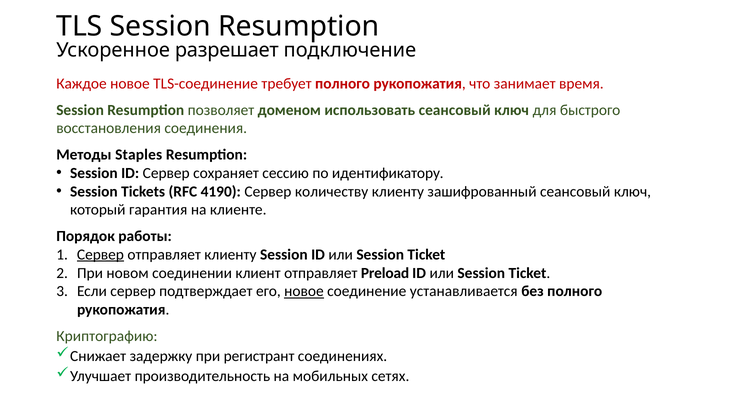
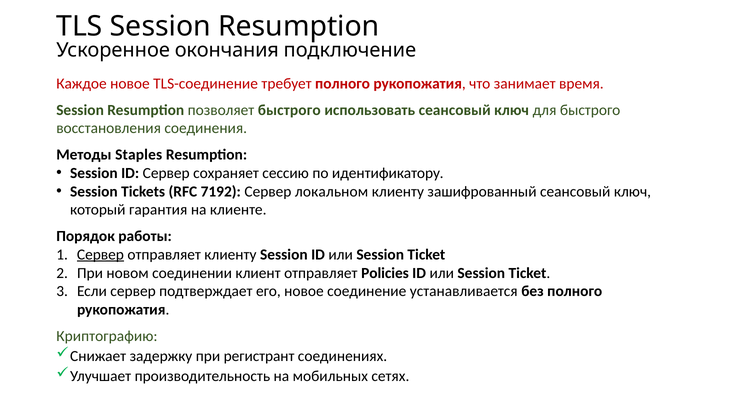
разрешает: разрешает -> окончания
позволяет доменом: доменом -> быстрого
4190: 4190 -> 7192
количеству: количеству -> локальном
Preload: Preload -> Policies
новое at (304, 291) underline: present -> none
